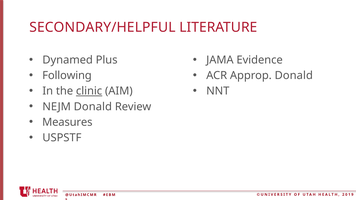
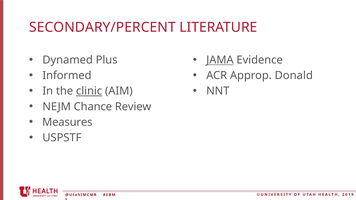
SECONDARY/HELPFUL: SECONDARY/HELPFUL -> SECONDARY/PERCENT
JAMA underline: none -> present
Following: Following -> Informed
NEJM Donald: Donald -> Chance
